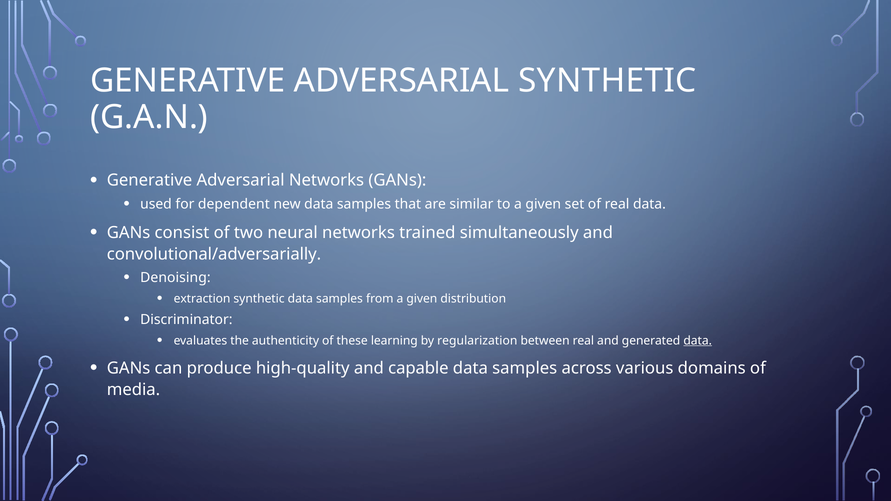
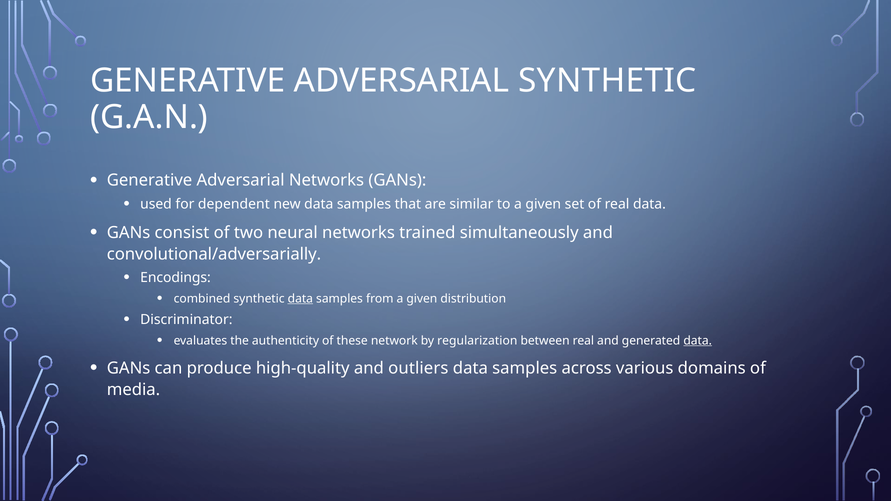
Denoising: Denoising -> Encodings
extraction: extraction -> combined
data at (300, 299) underline: none -> present
learning: learning -> network
capable: capable -> outliers
